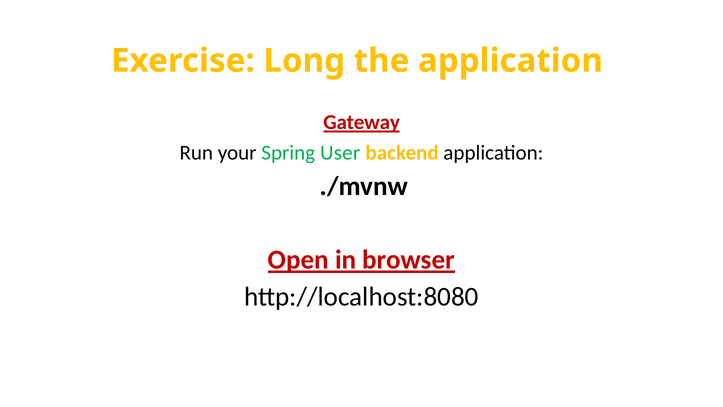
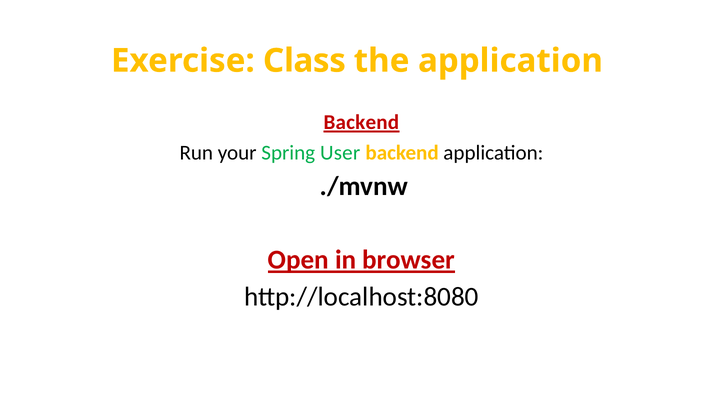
Long: Long -> Class
Gateway at (362, 122): Gateway -> Backend
